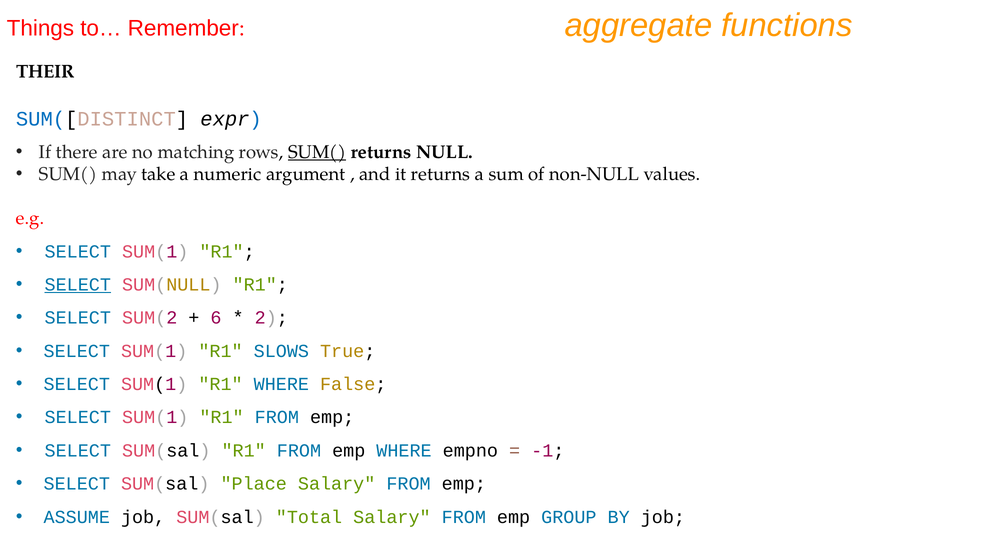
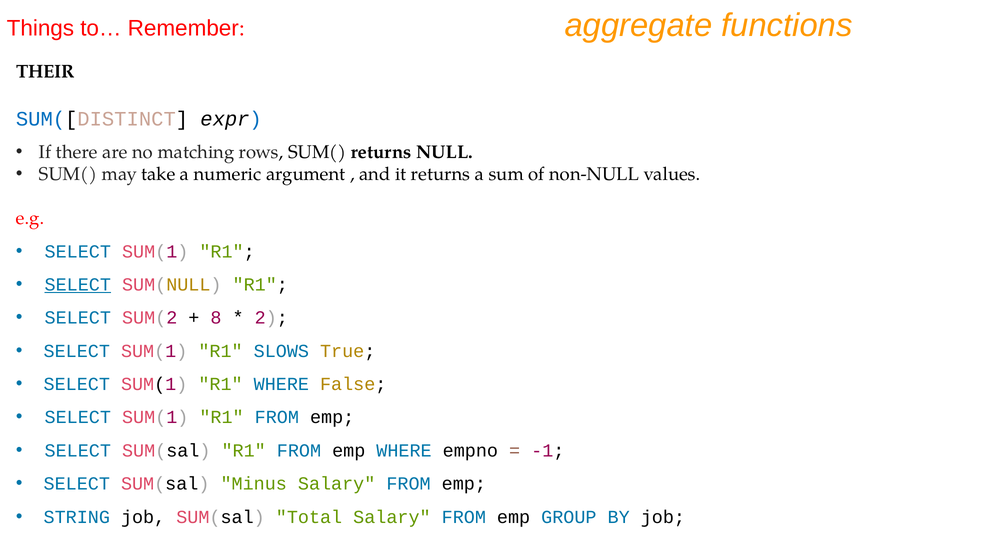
SUM( at (317, 152) underline: present -> none
6: 6 -> 8
Place: Place -> Minus
ASSUME: ASSUME -> STRING
